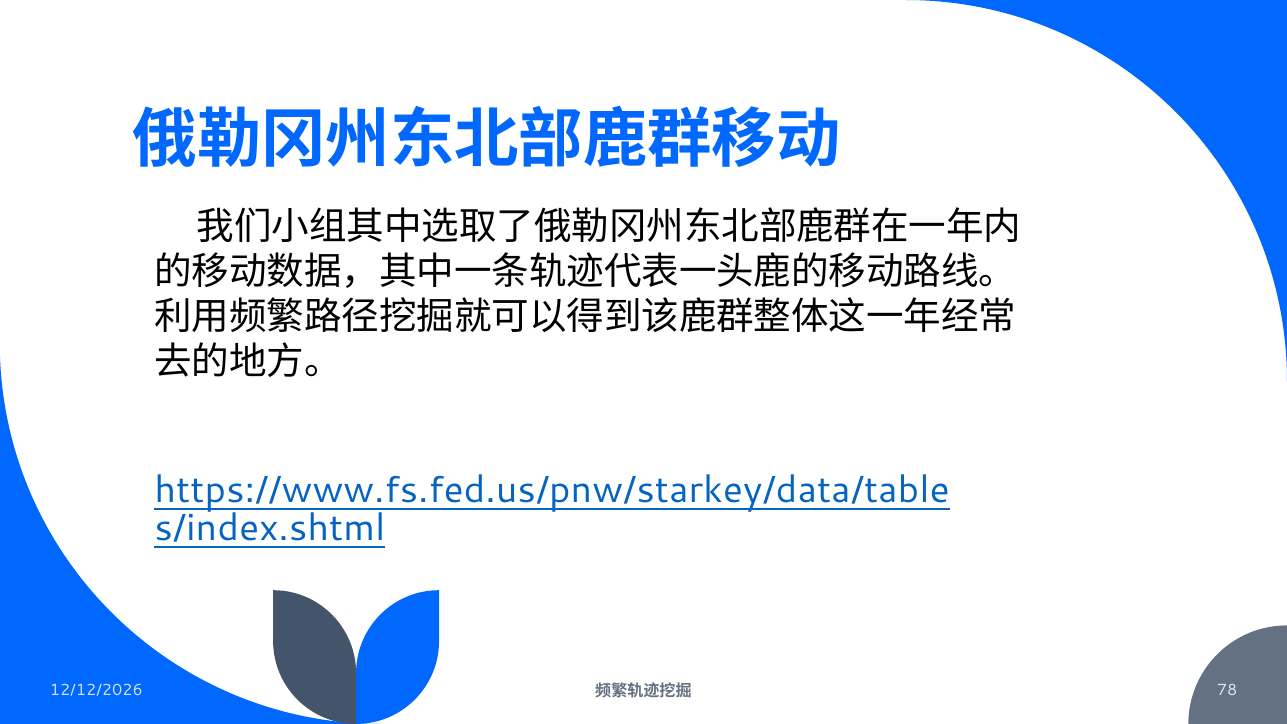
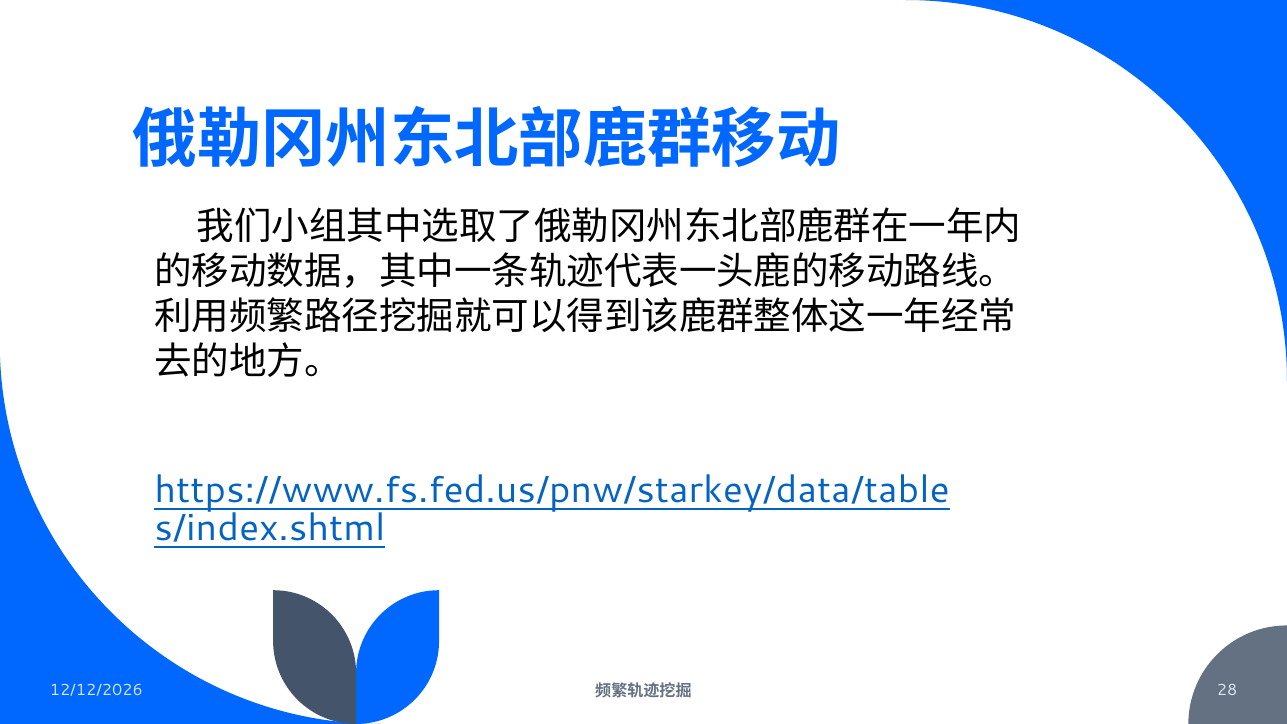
78: 78 -> 28
